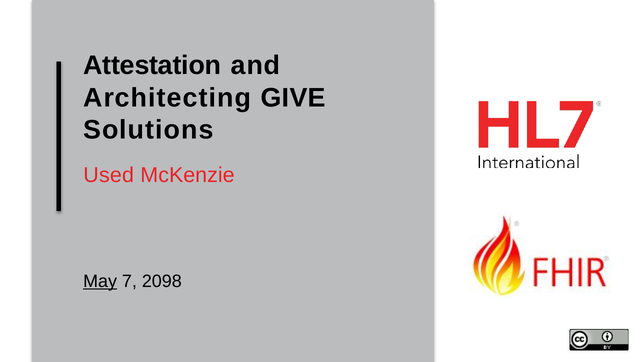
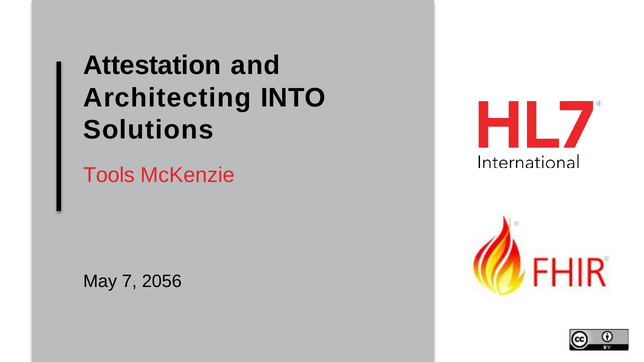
GIVE: GIVE -> INTO
Used: Used -> Tools
May underline: present -> none
2098: 2098 -> 2056
